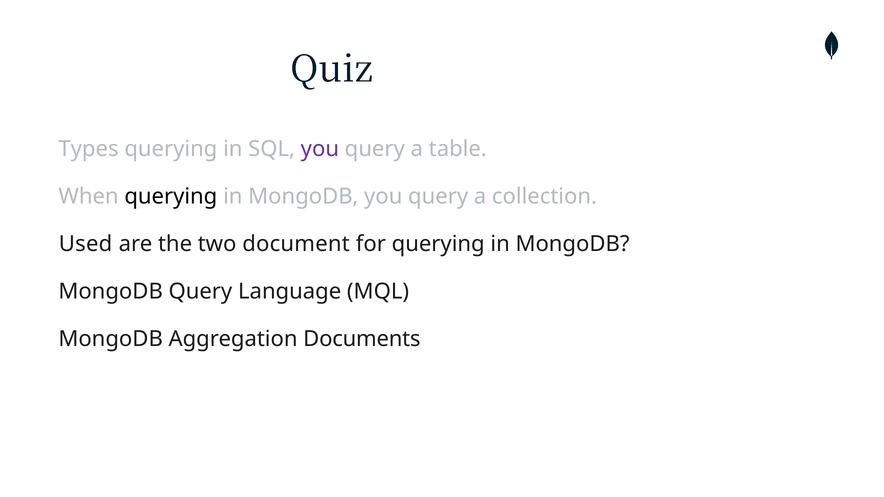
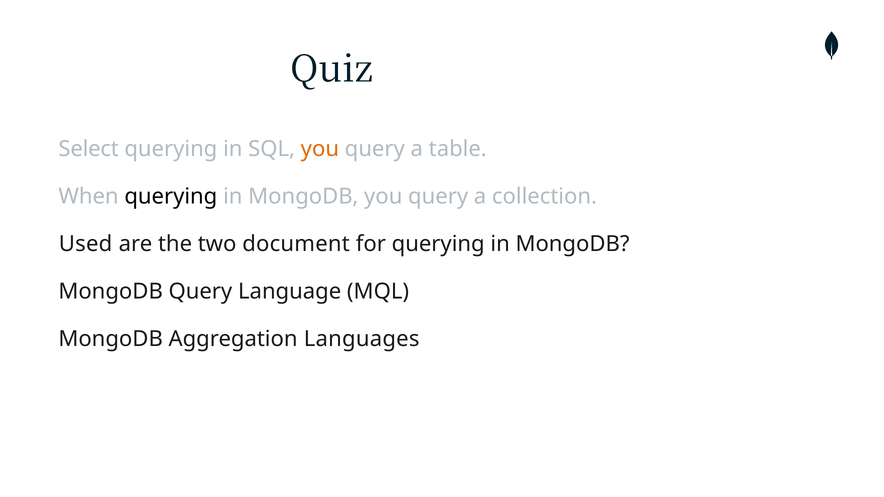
Types: Types -> Select
you at (320, 149) colour: purple -> orange
Documents: Documents -> Languages
